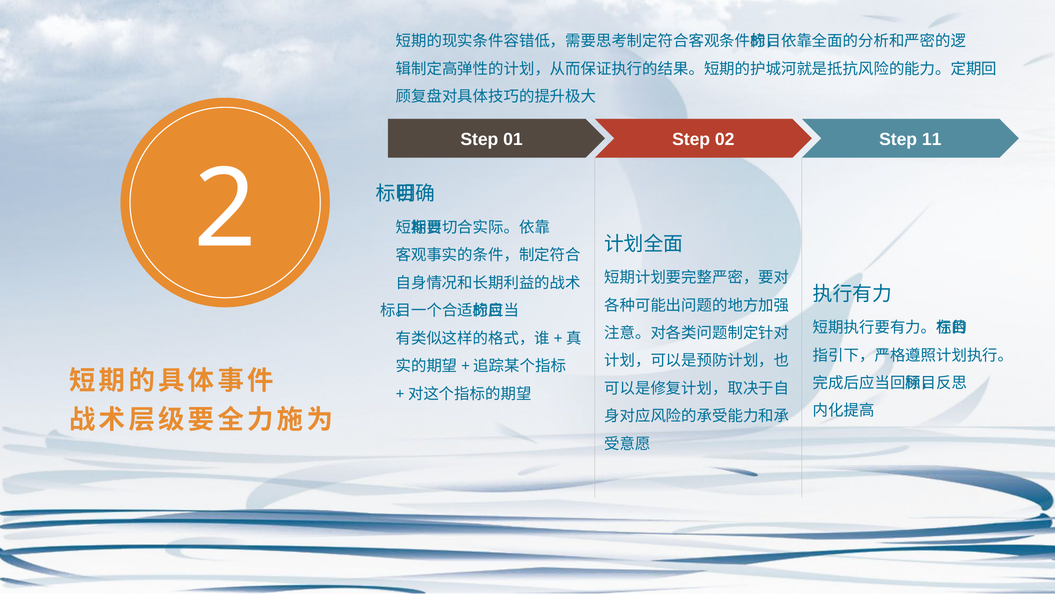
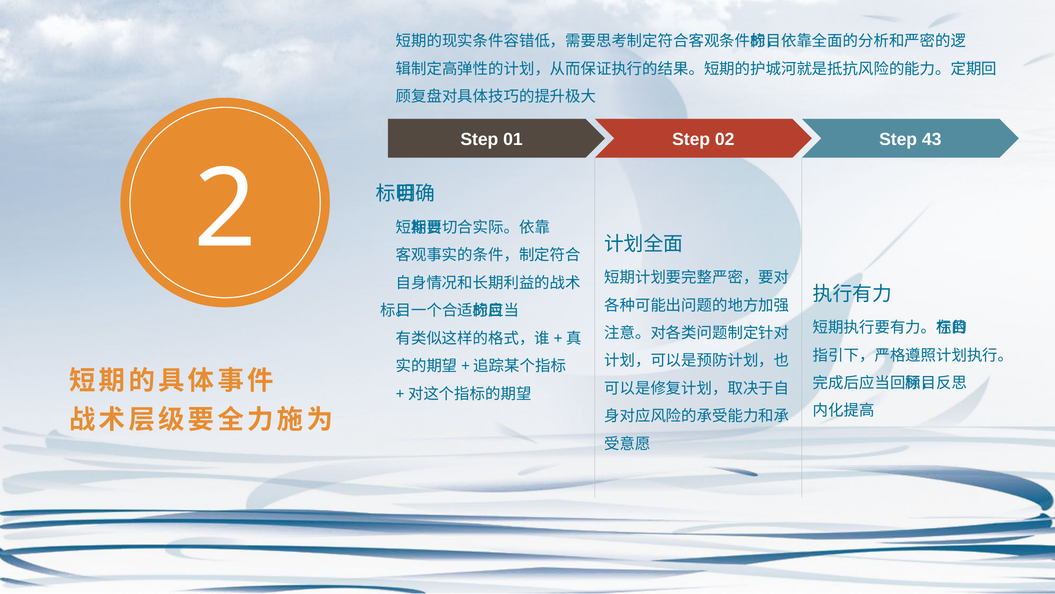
11: 11 -> 43
